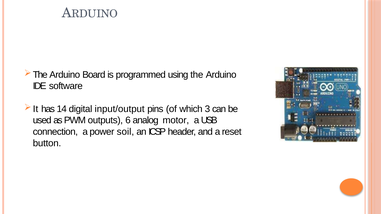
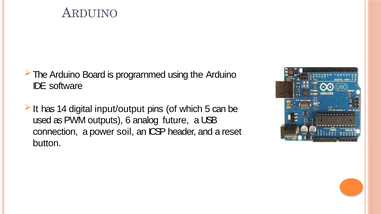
3: 3 -> 5
motor: motor -> future
